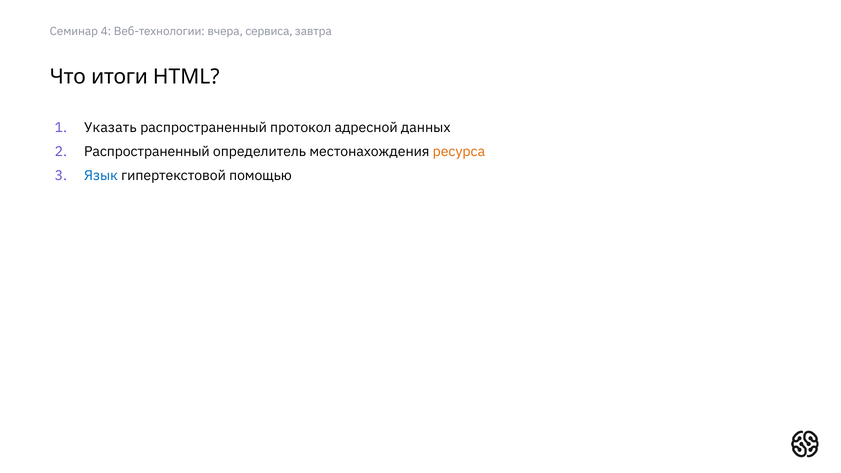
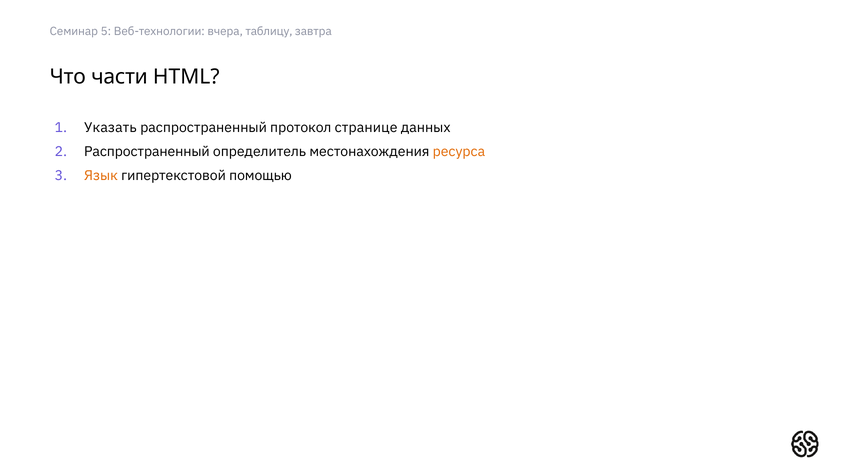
4: 4 -> 5
сервиса: сервиса -> таблицу
итоги: итоги -> части
адресной: адресной -> странице
Язык colour: blue -> orange
